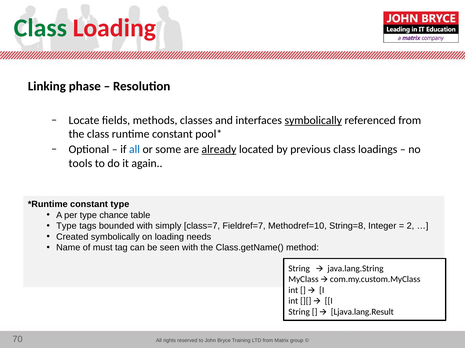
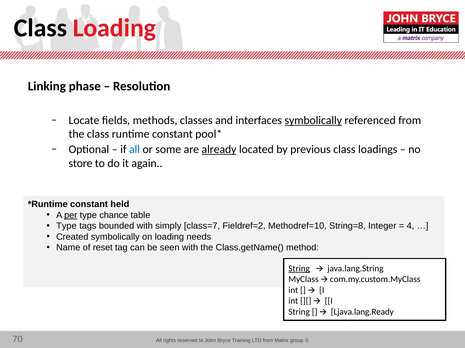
Class at (40, 28) colour: green -> black
tools: tools -> store
constant type: type -> held
per underline: none -> present
Fieldref=7: Fieldref=7 -> Fieldref=2
2: 2 -> 4
must: must -> reset
String at (299, 269) underline: none -> present
Ljava.lang.Result: Ljava.lang.Result -> Ljava.lang.Ready
